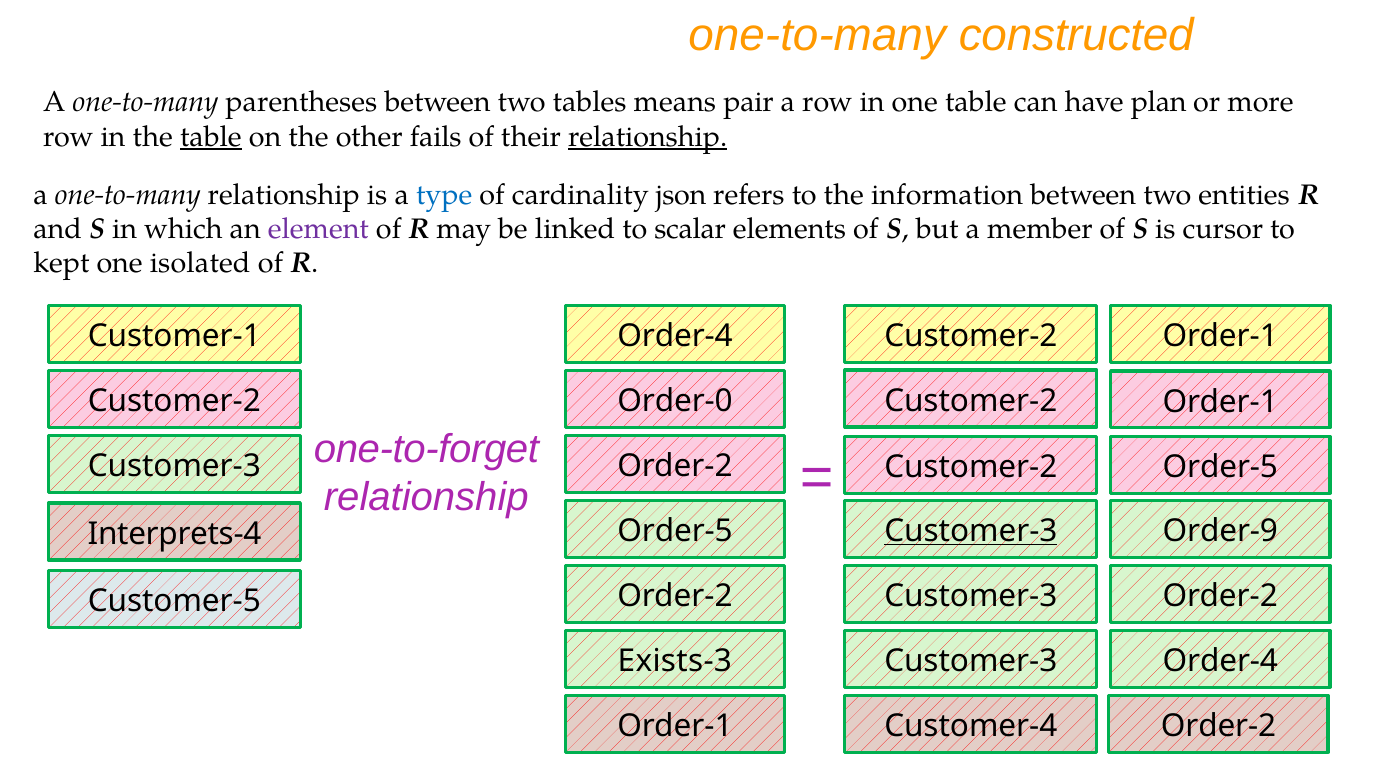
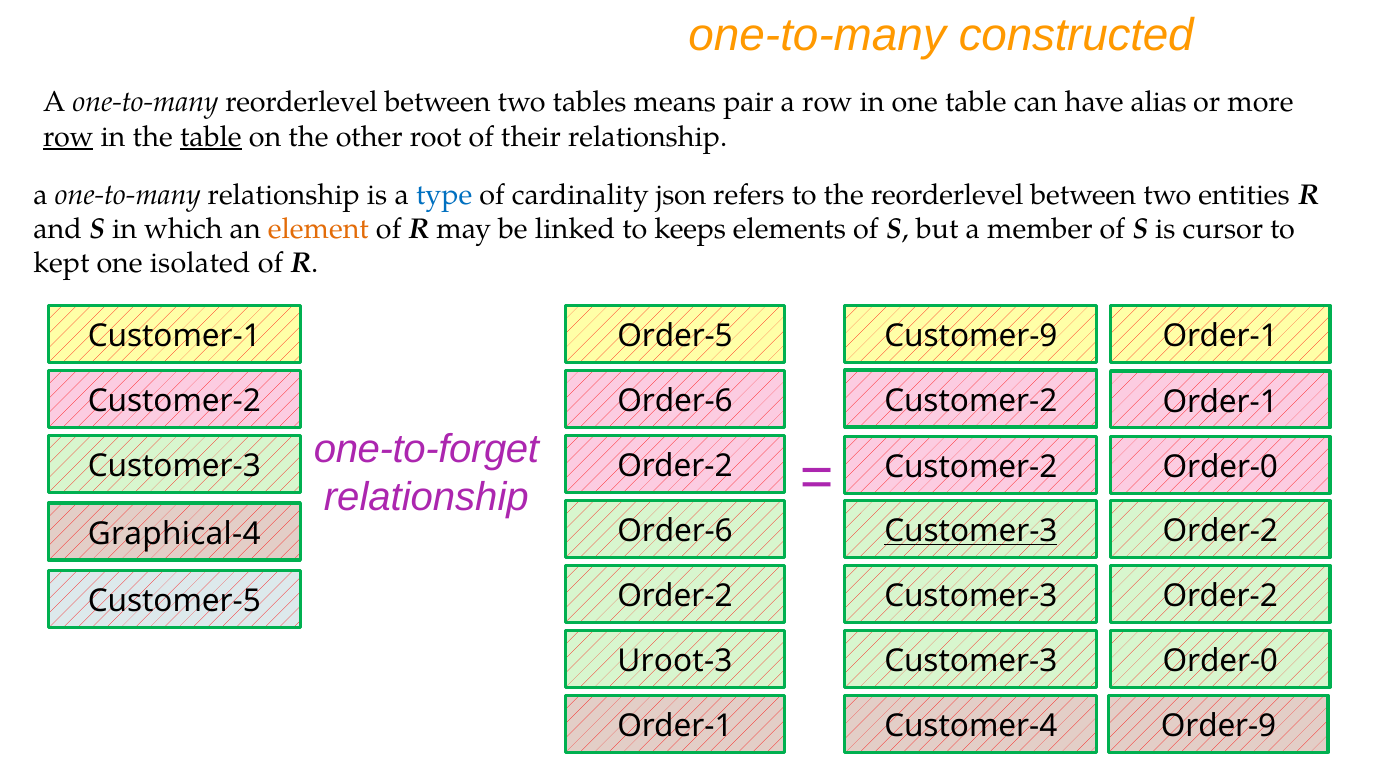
one-to-many parentheses: parentheses -> reorderlevel
plan: plan -> alias
row at (68, 137) underline: none -> present
fails: fails -> root
relationship at (648, 137) underline: present -> none
the information: information -> reorderlevel
element colour: purple -> orange
scalar: scalar -> keeps
Order-4 at (675, 336): Order-4 -> Order-5
Customer-2 at (971, 336): Customer-2 -> Customer-9
Customer-2 Order-0: Order-0 -> Order-6
Order-5 at (1220, 467): Order-5 -> Order-0
Order-5 at (675, 531): Order-5 -> Order-6
Order-9 at (1220, 531): Order-9 -> Order-2
Interprets-4: Interprets-4 -> Graphical-4
Exists-3: Exists-3 -> Uroot-3
Order-4 at (1220, 661): Order-4 -> Order-0
Customer-4 Order-2: Order-2 -> Order-9
